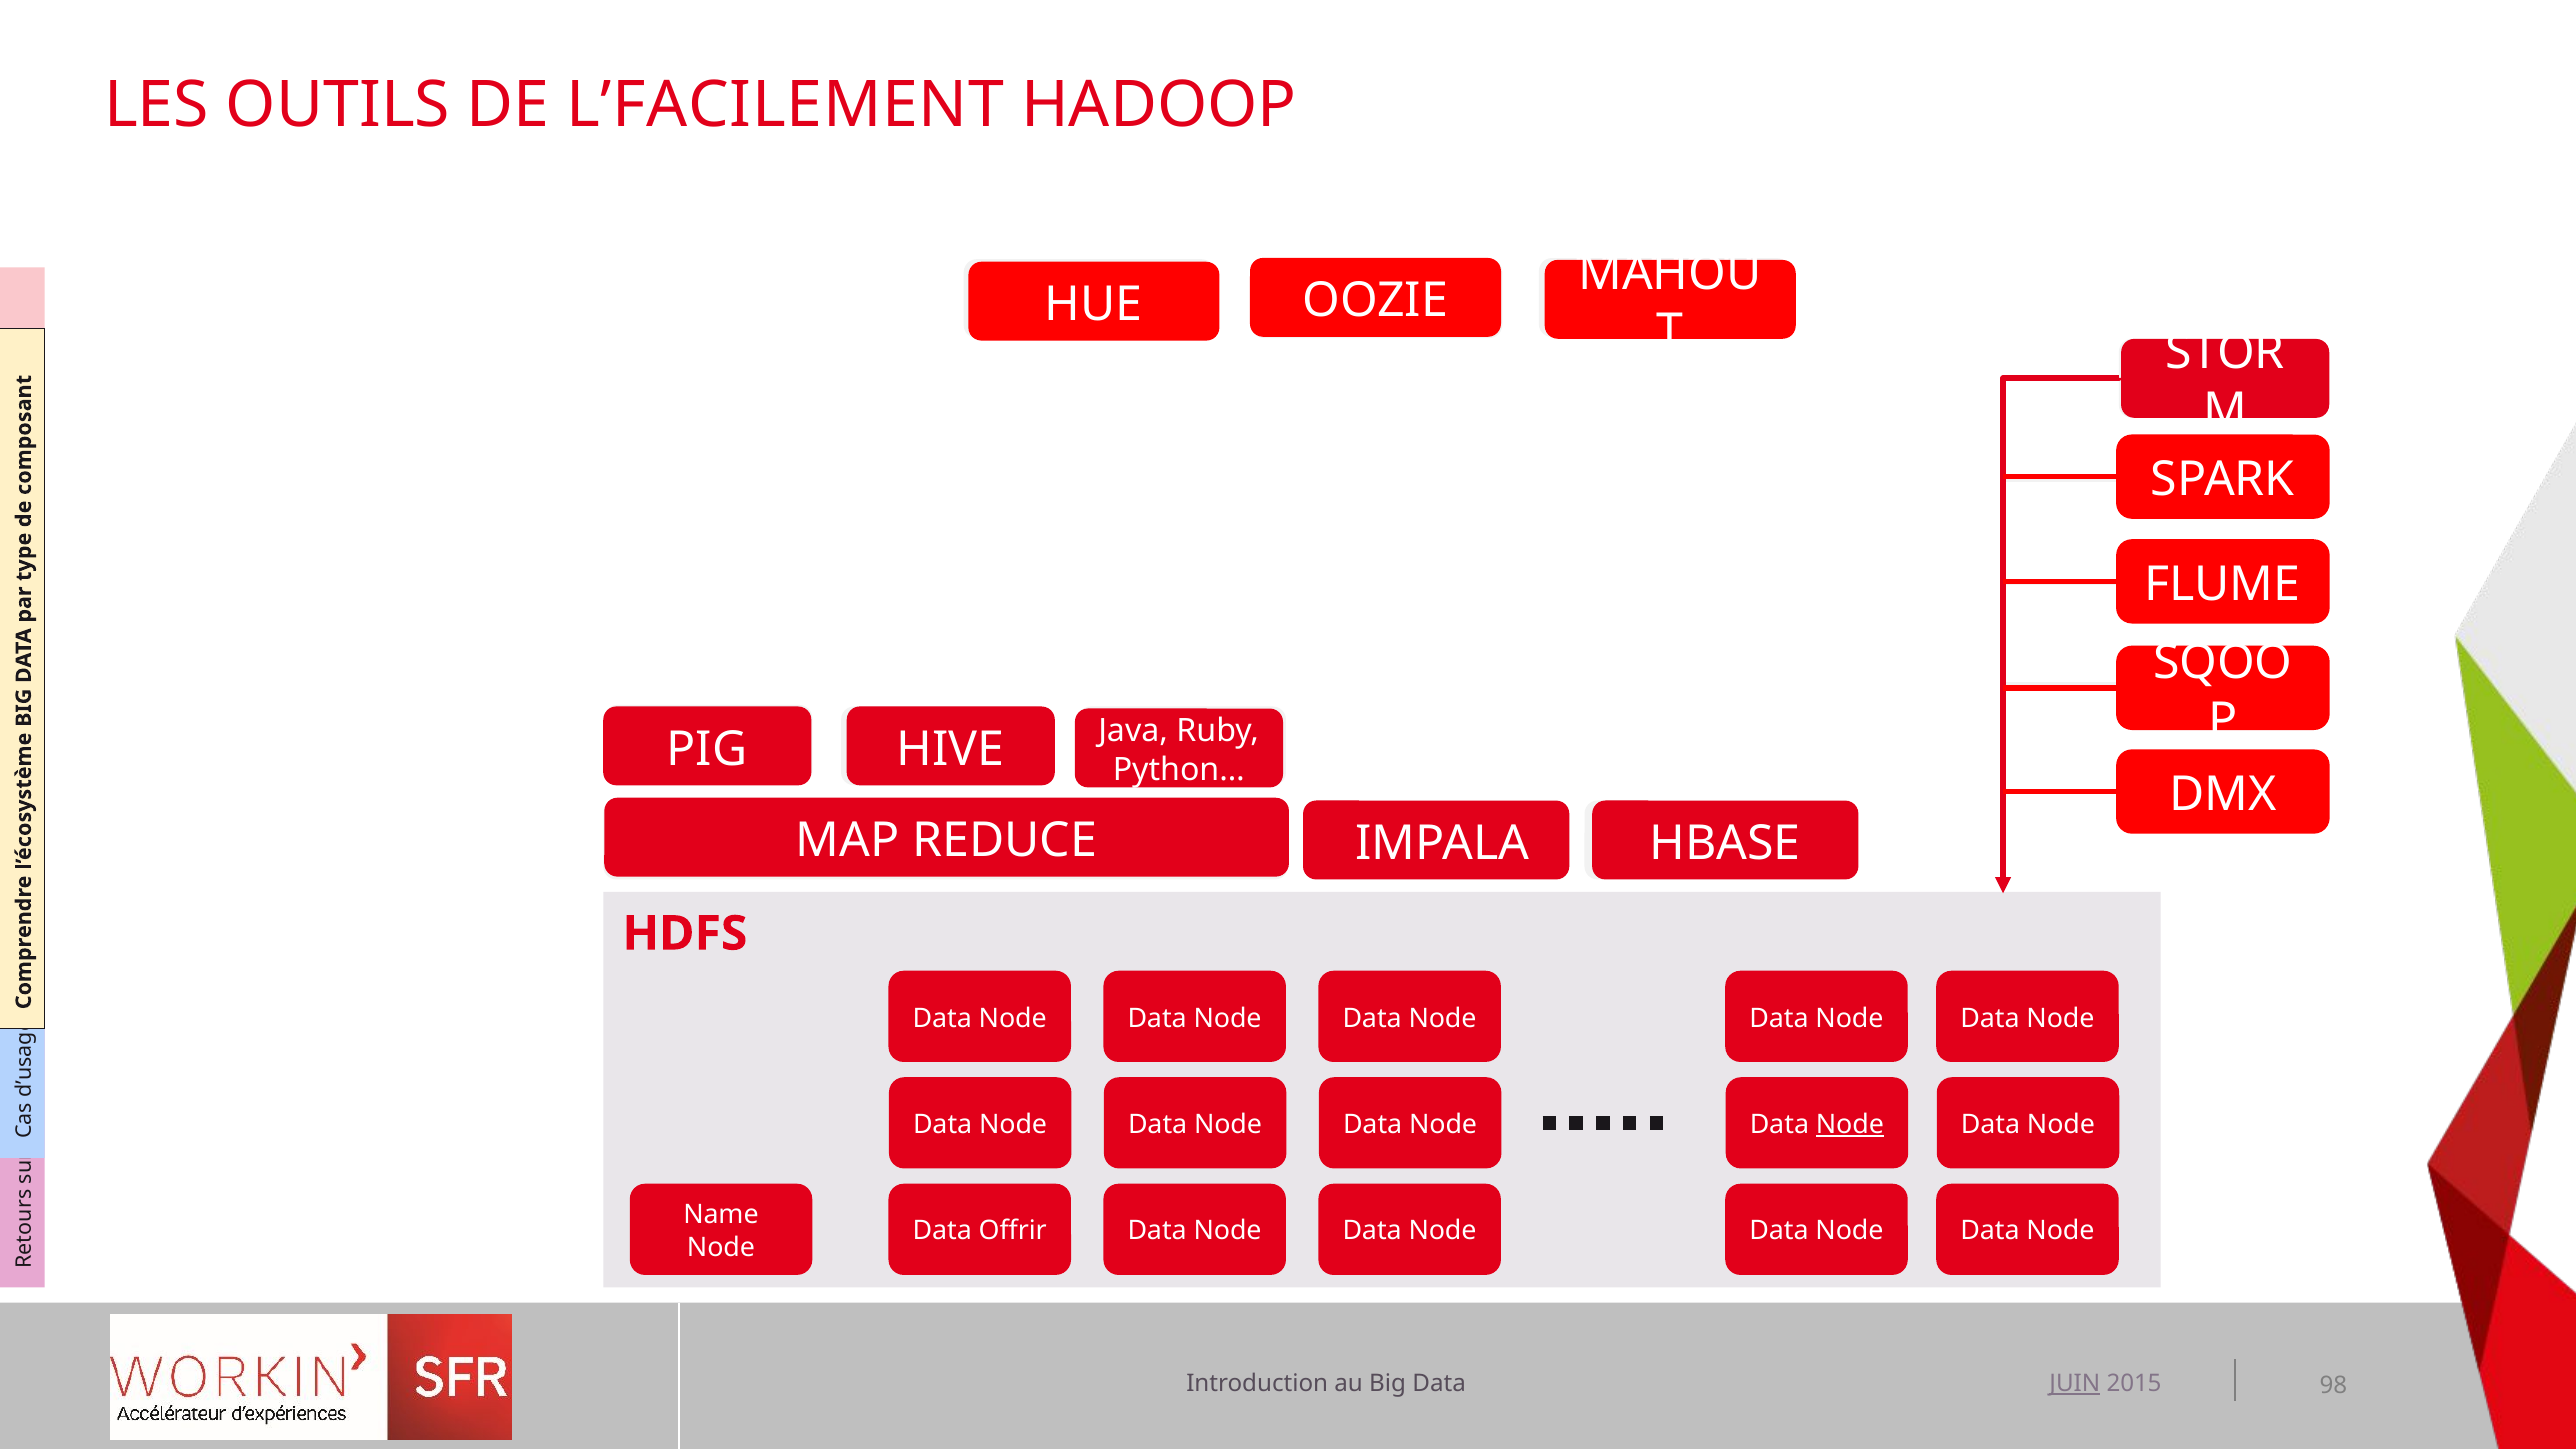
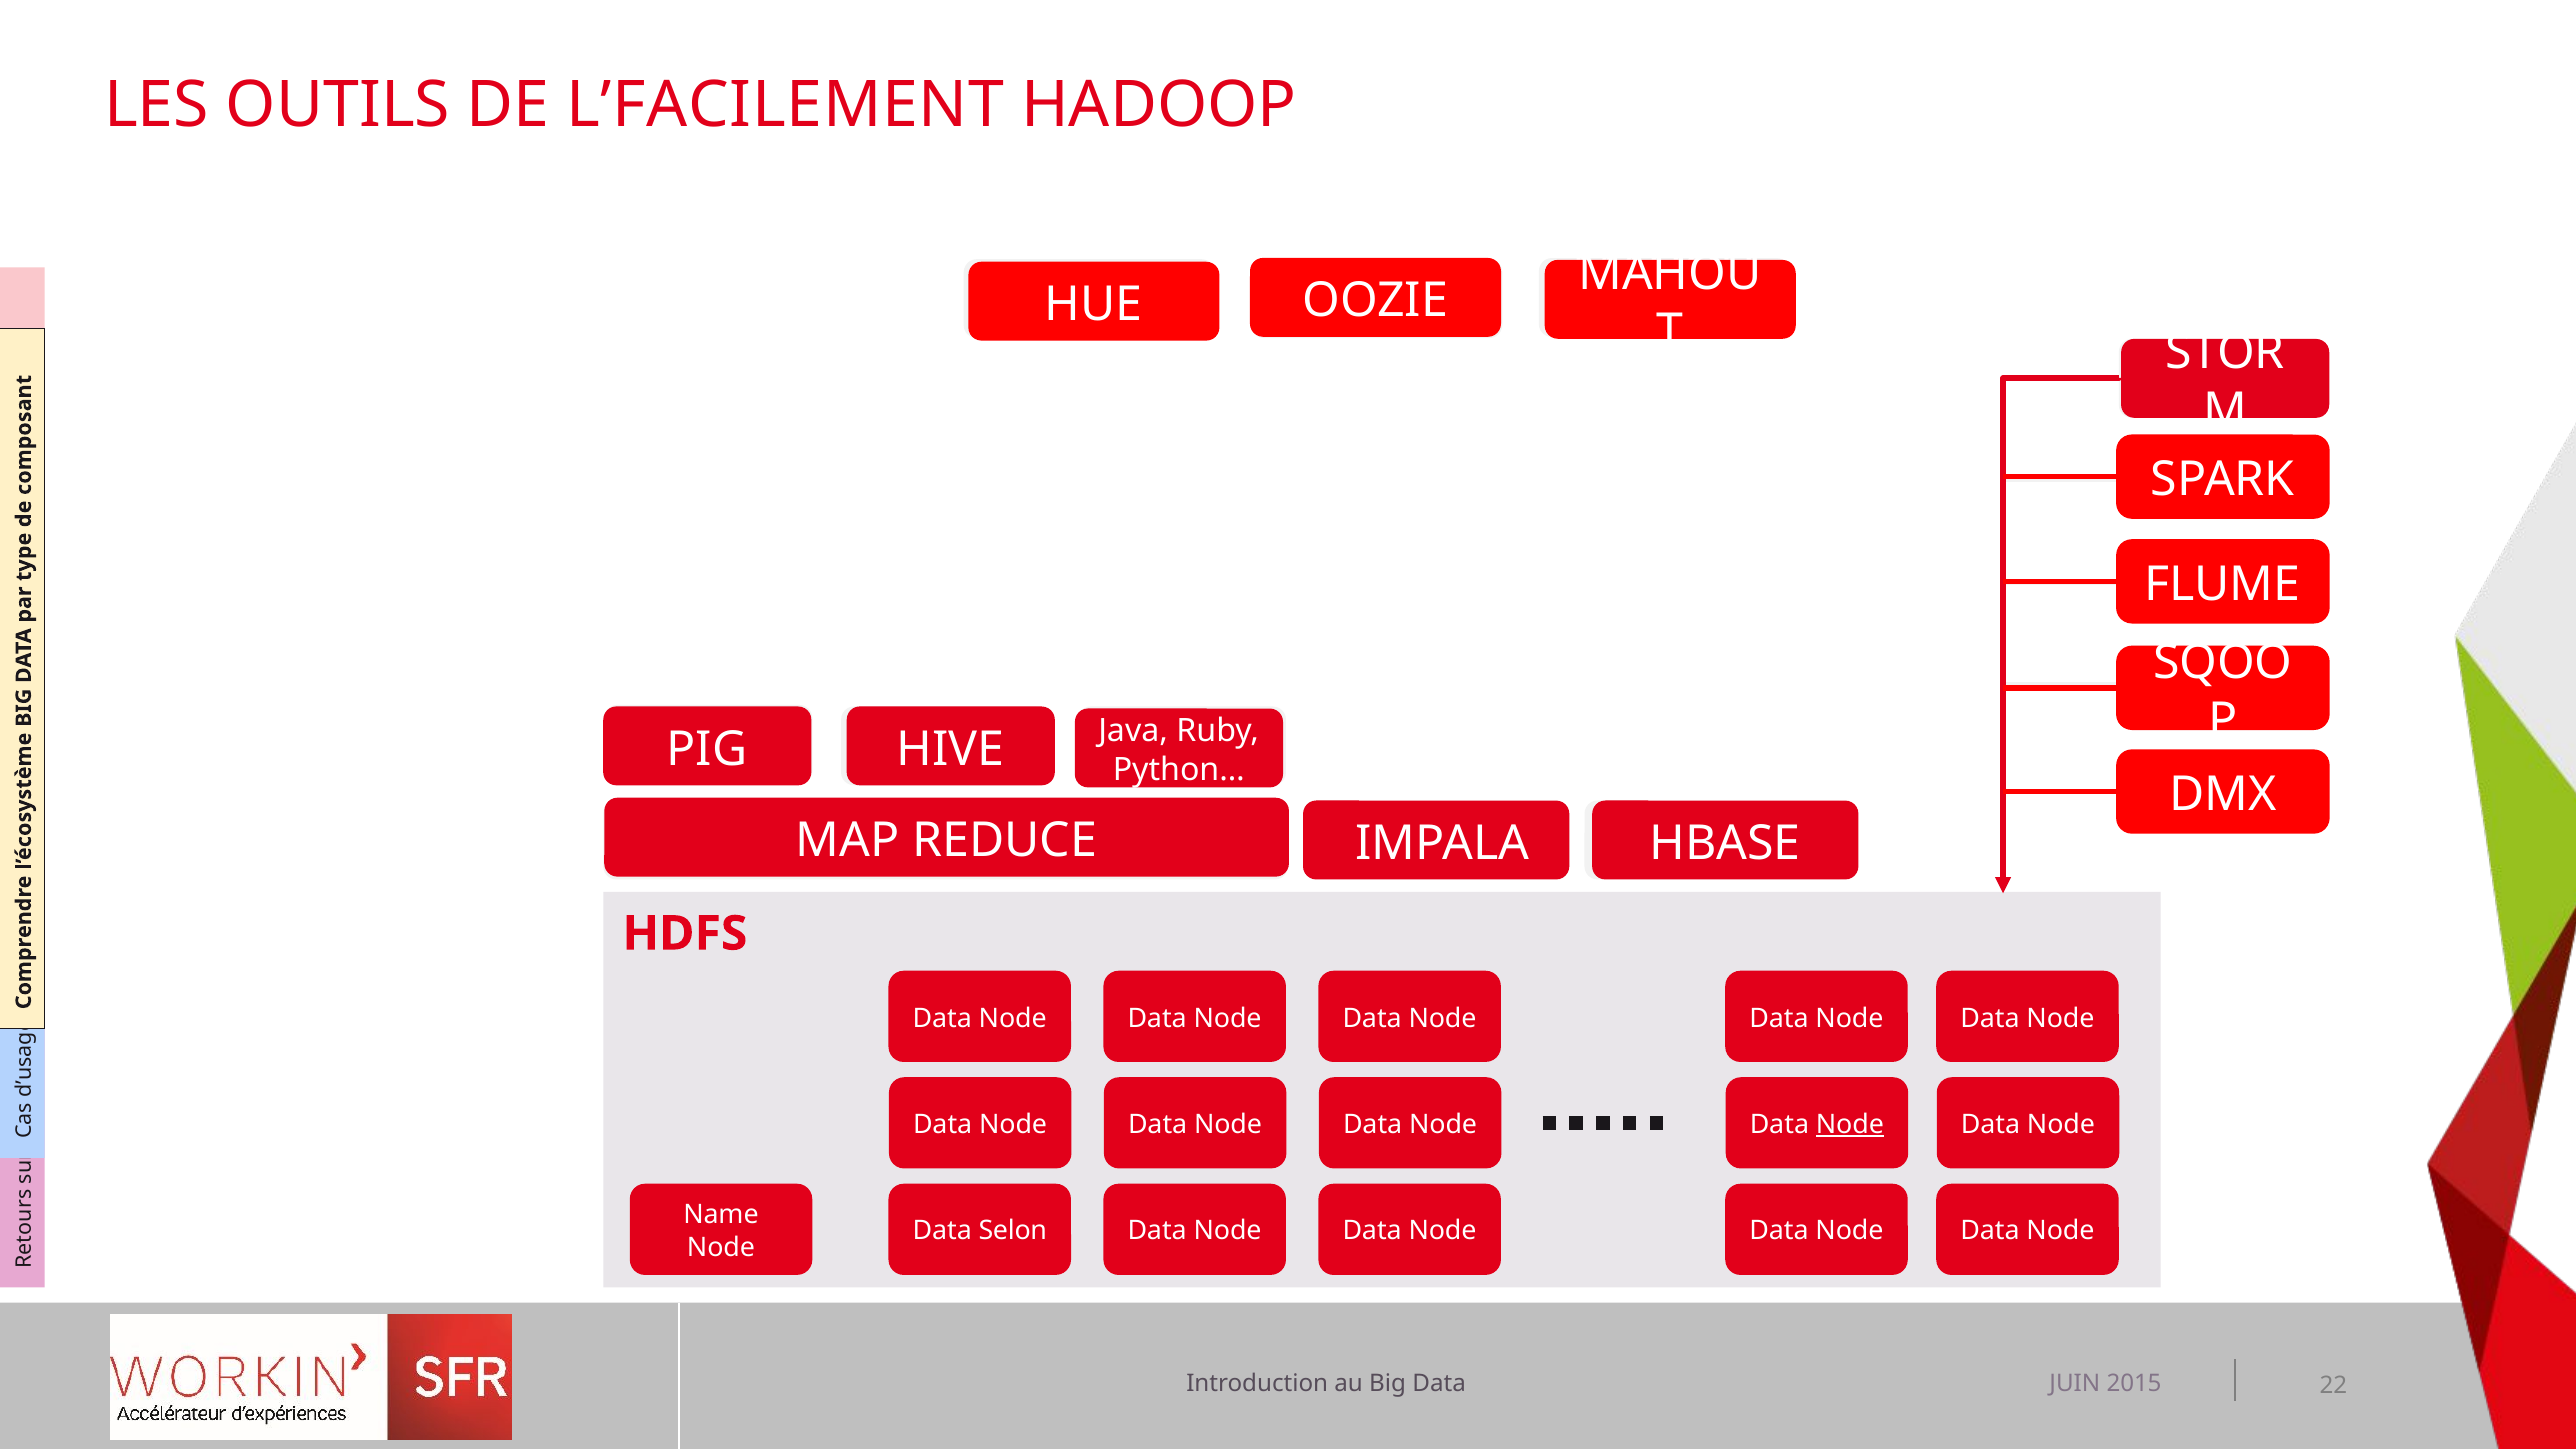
Offrir: Offrir -> Selon
JUIN underline: present -> none
98: 98 -> 22
